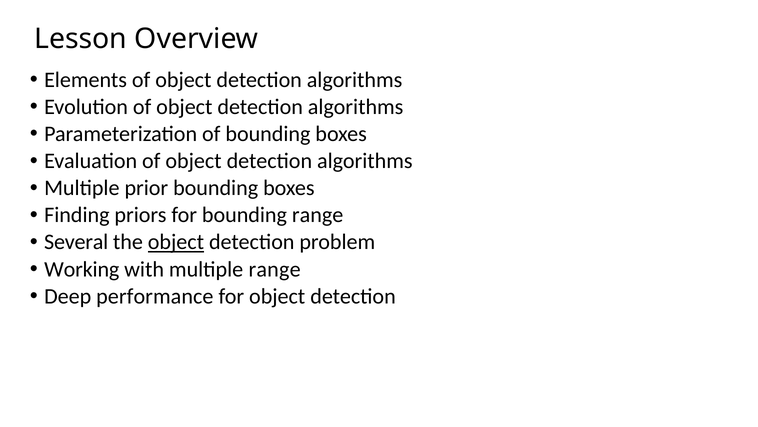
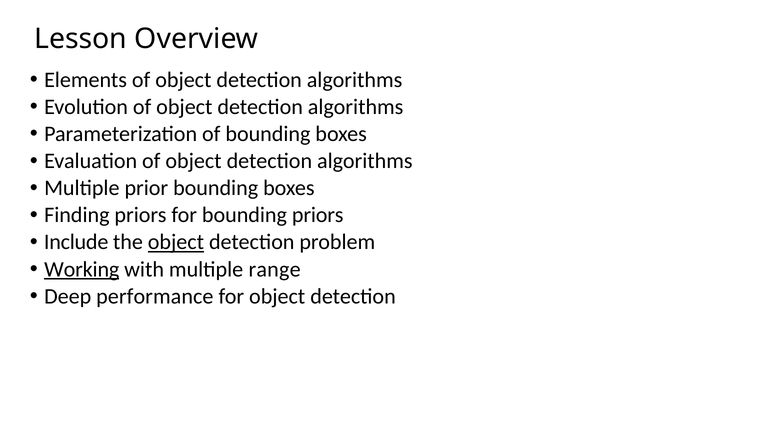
bounding range: range -> priors
Several: Several -> Include
Working underline: none -> present
